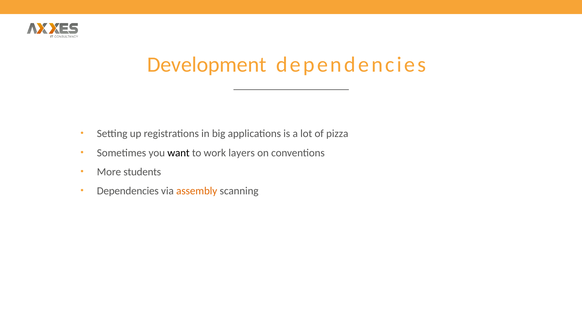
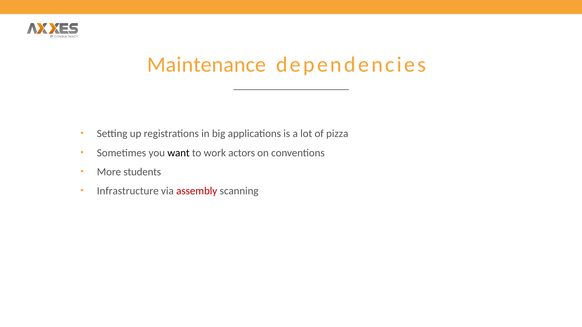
Development: Development -> Maintenance
layers: layers -> actors
Dependencies at (128, 191): Dependencies -> Infrastructure
assembly colour: orange -> red
